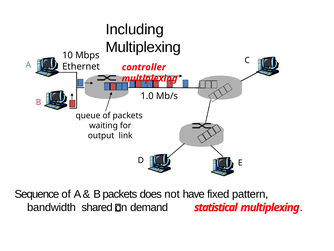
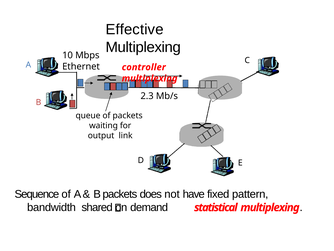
Including: Including -> Effective
1.0: 1.0 -> 2.3
